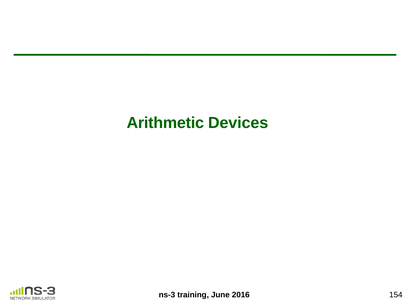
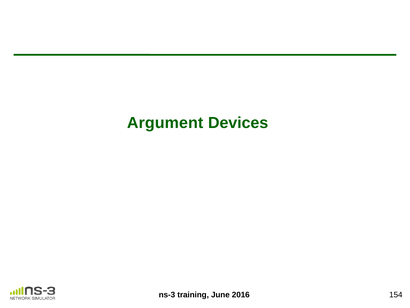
Arithmetic: Arithmetic -> Argument
